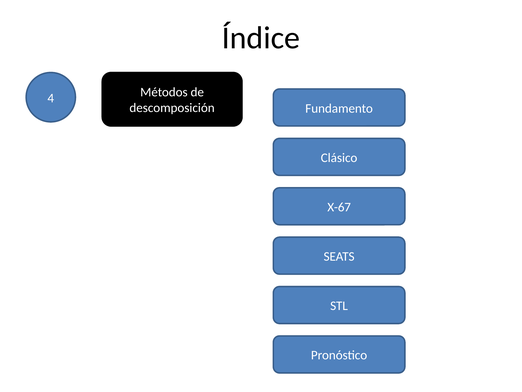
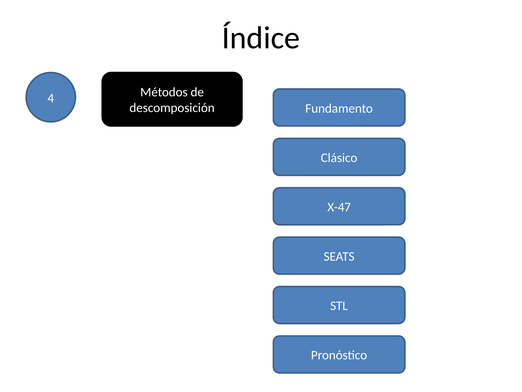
X-67: X-67 -> X-47
